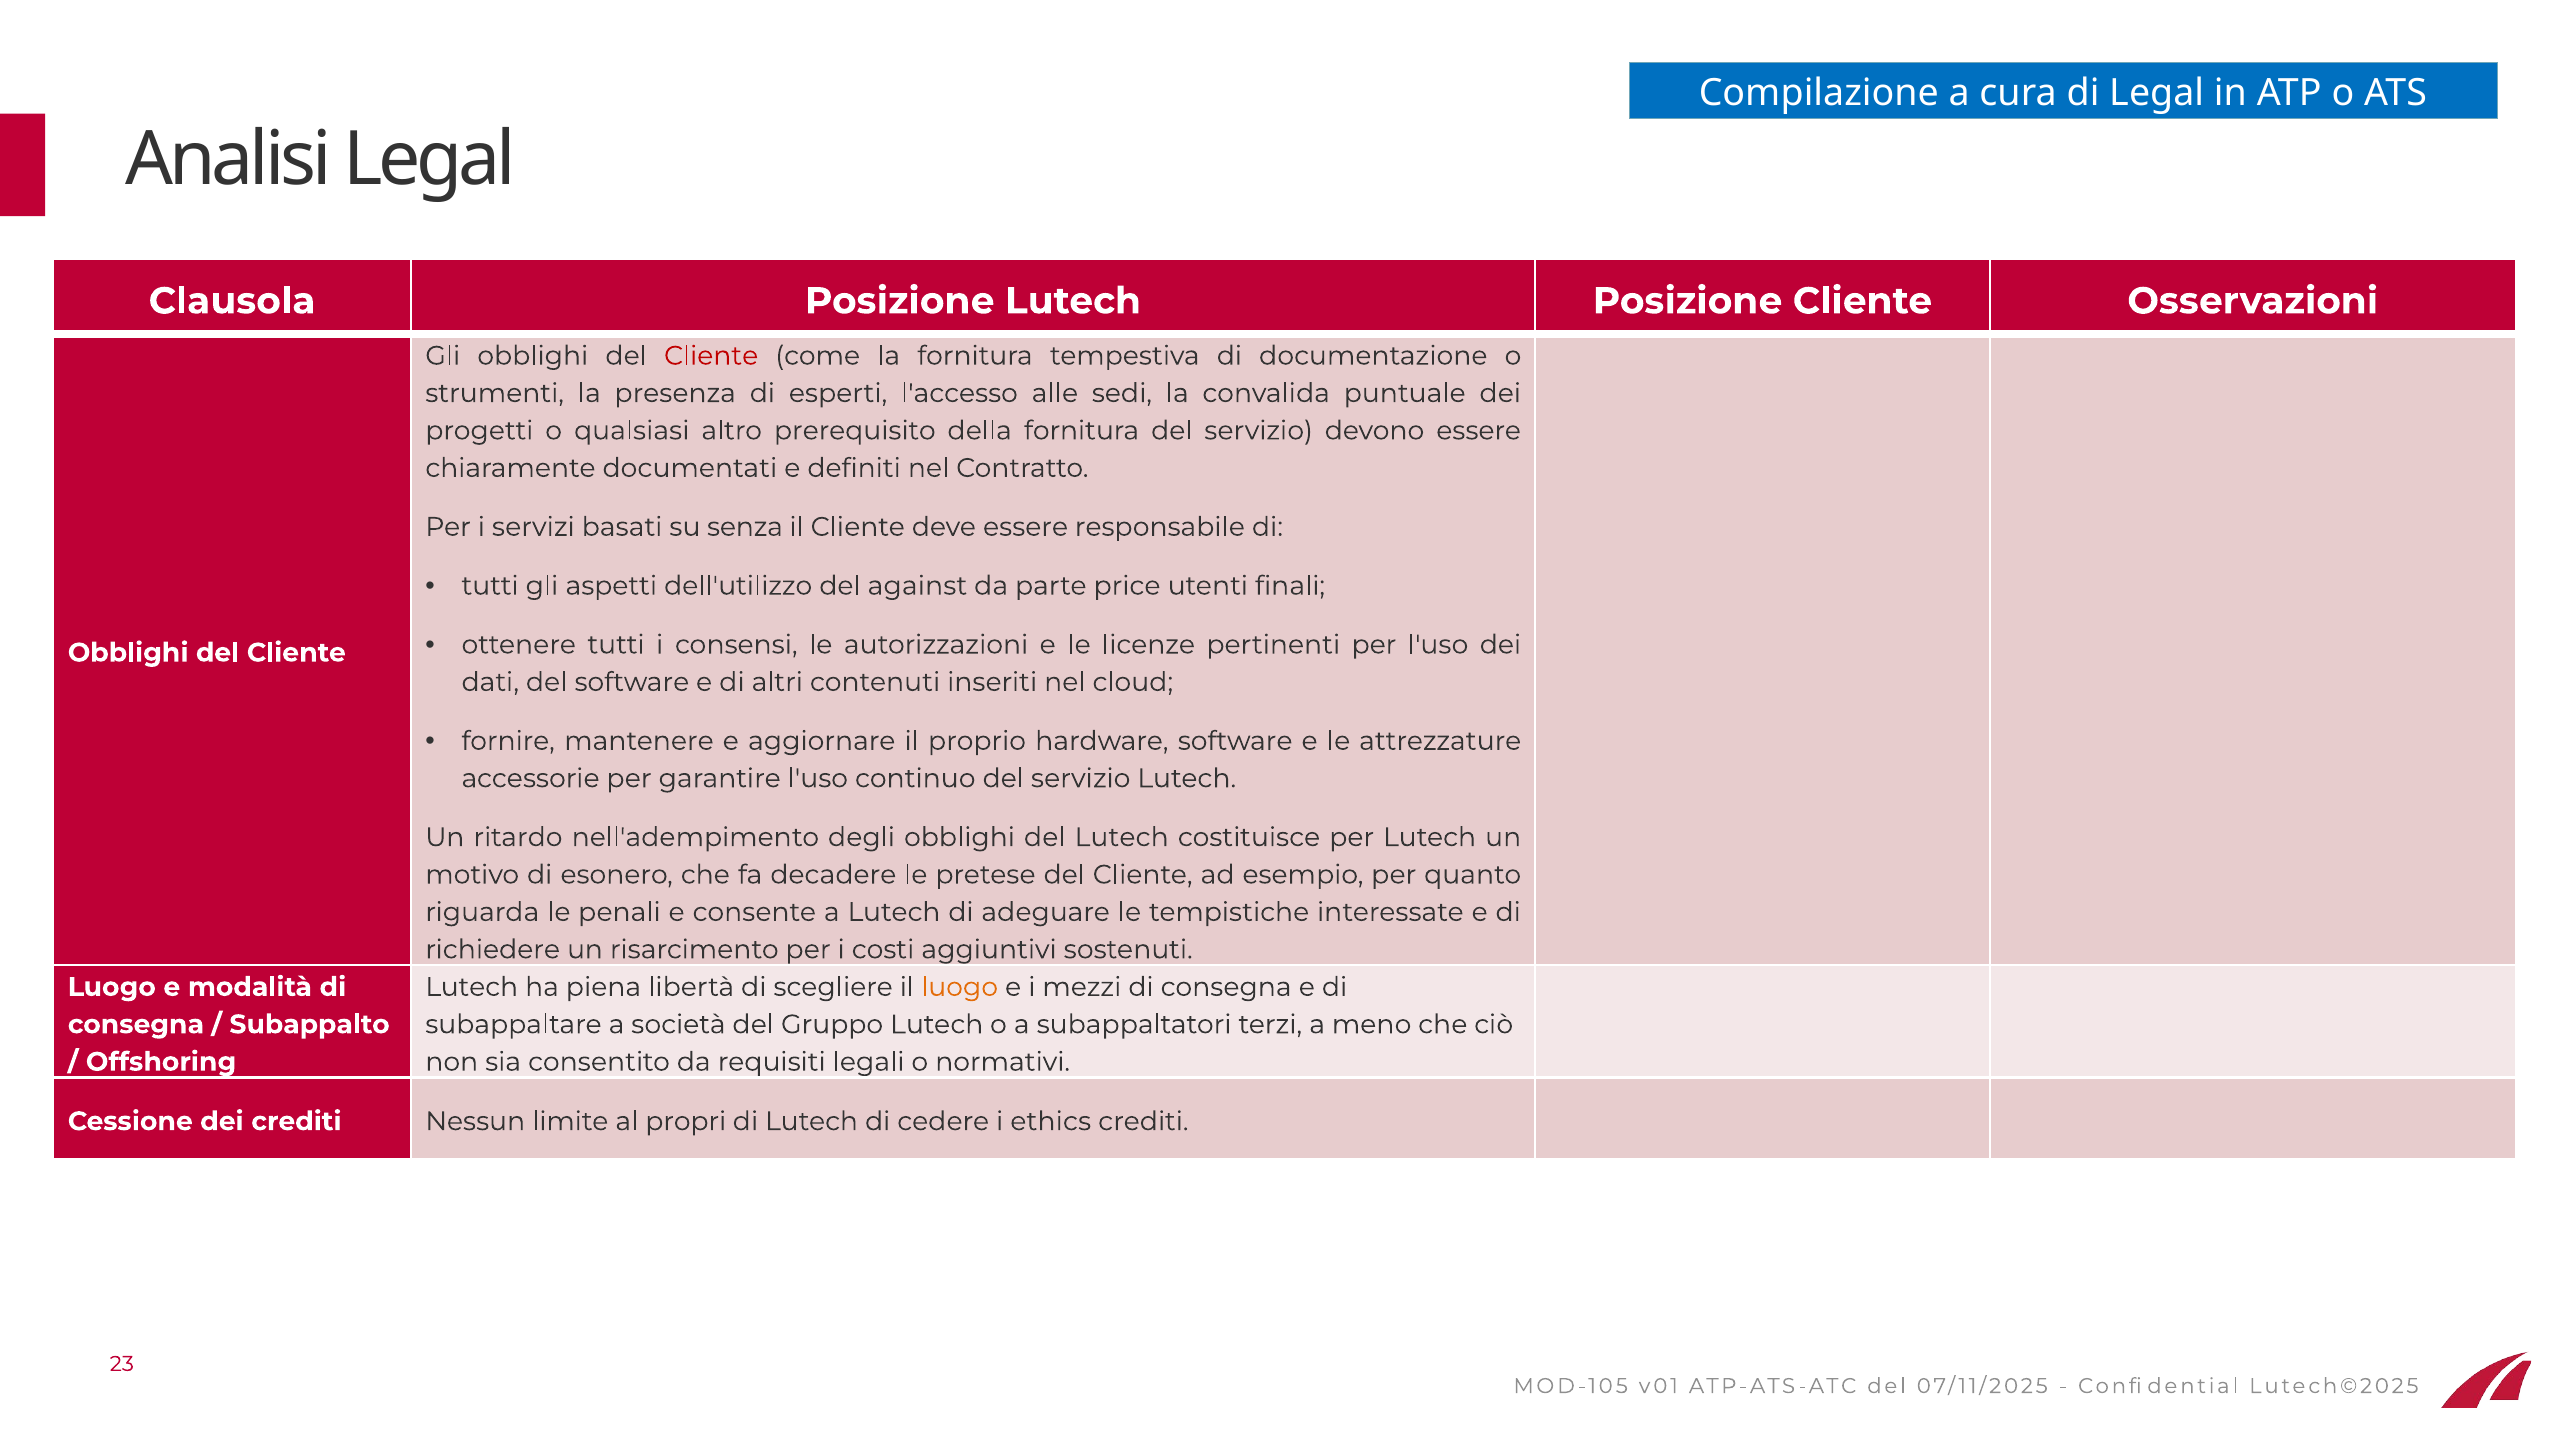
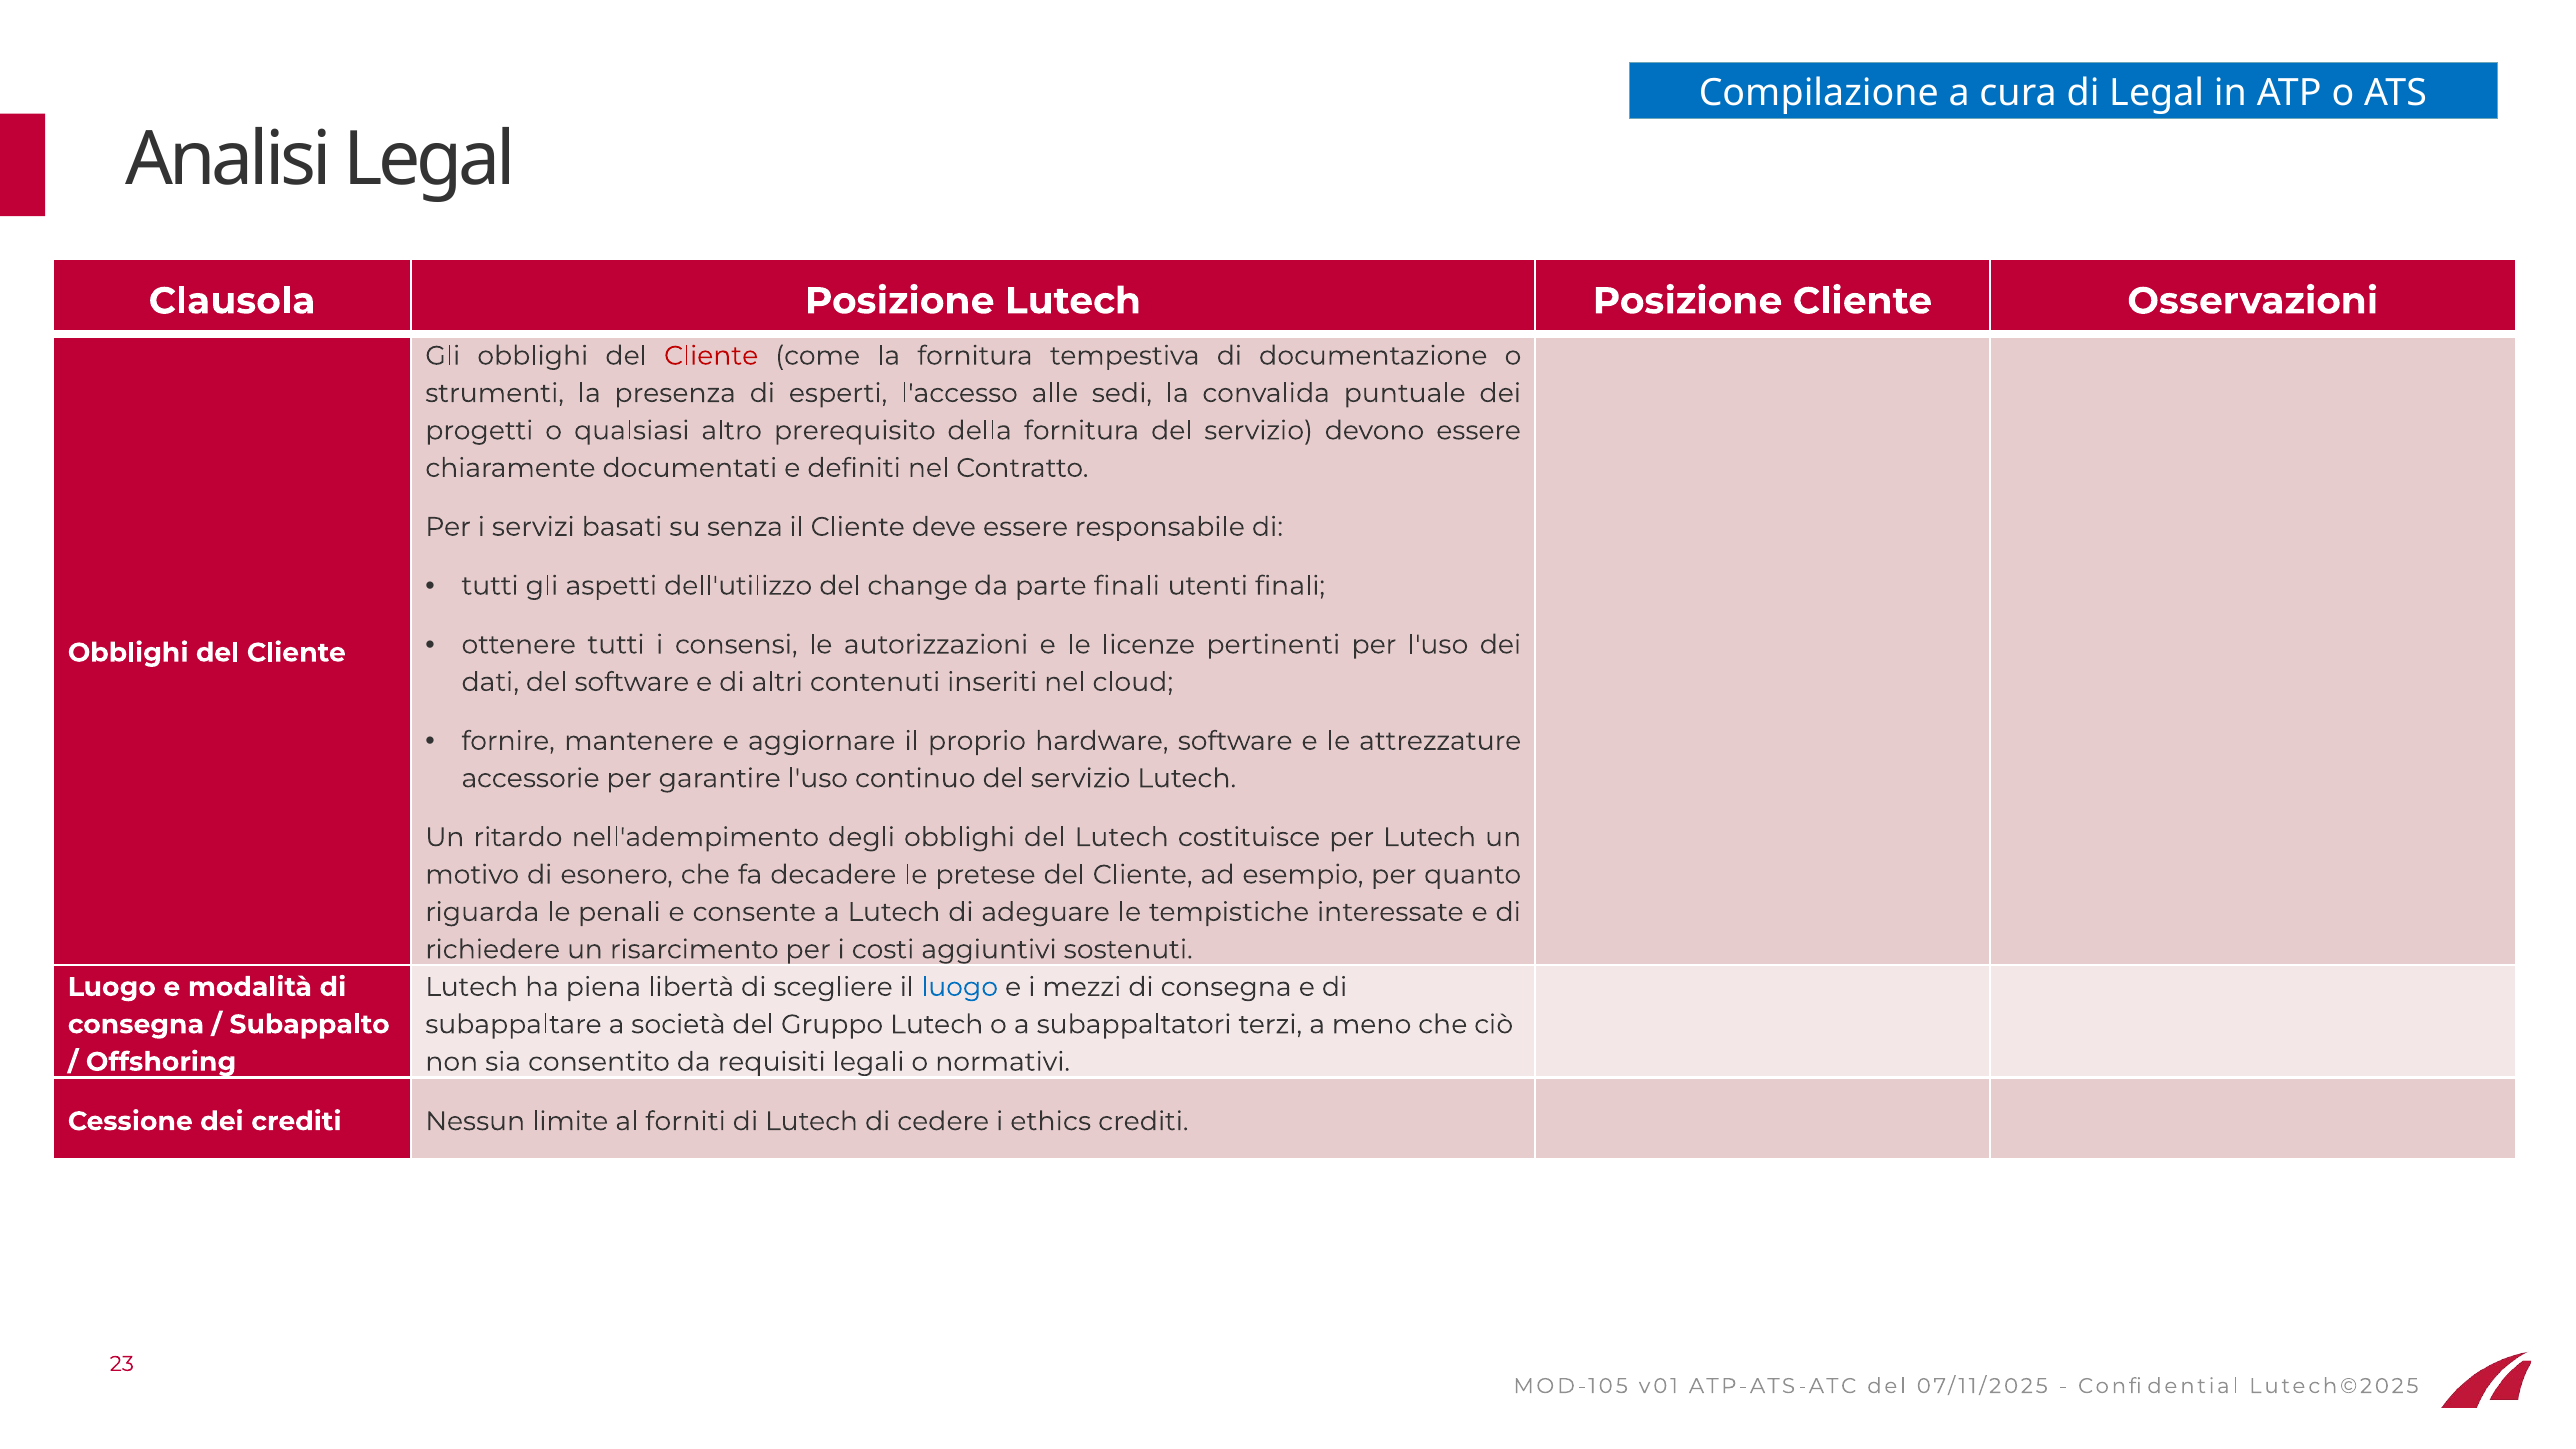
against: against -> change
parte price: price -> finali
luogo at (960, 987) colour: orange -> blue
propri: propri -> forniti
